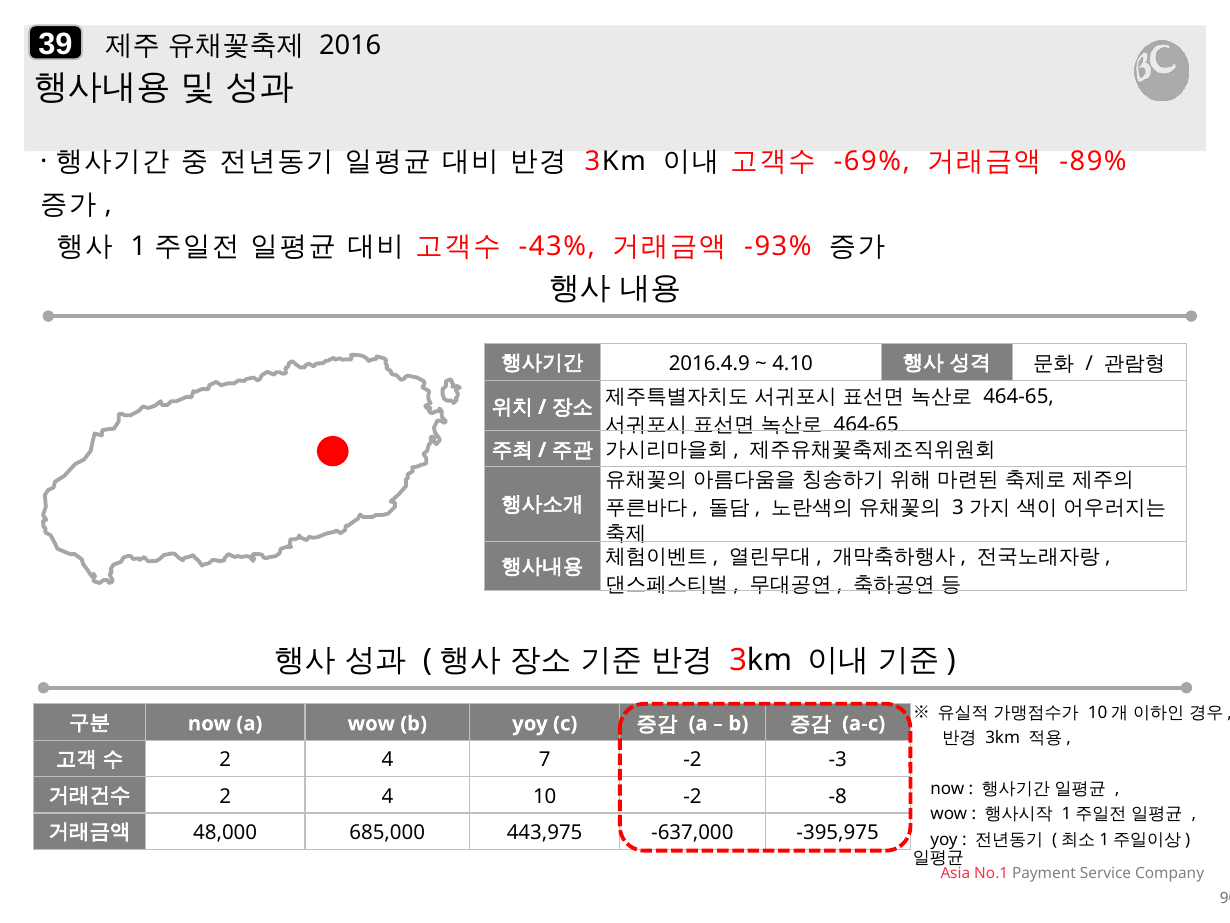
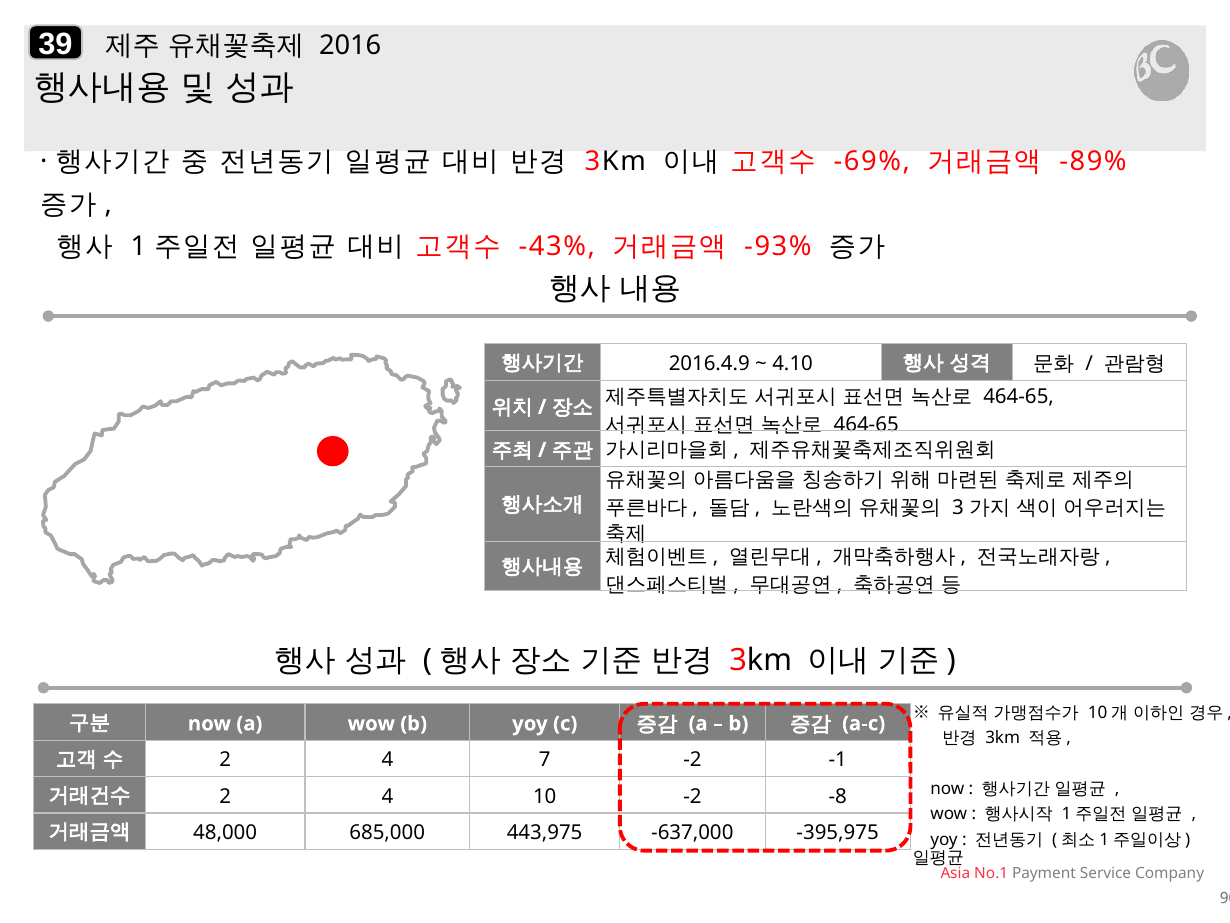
-3: -3 -> -1
